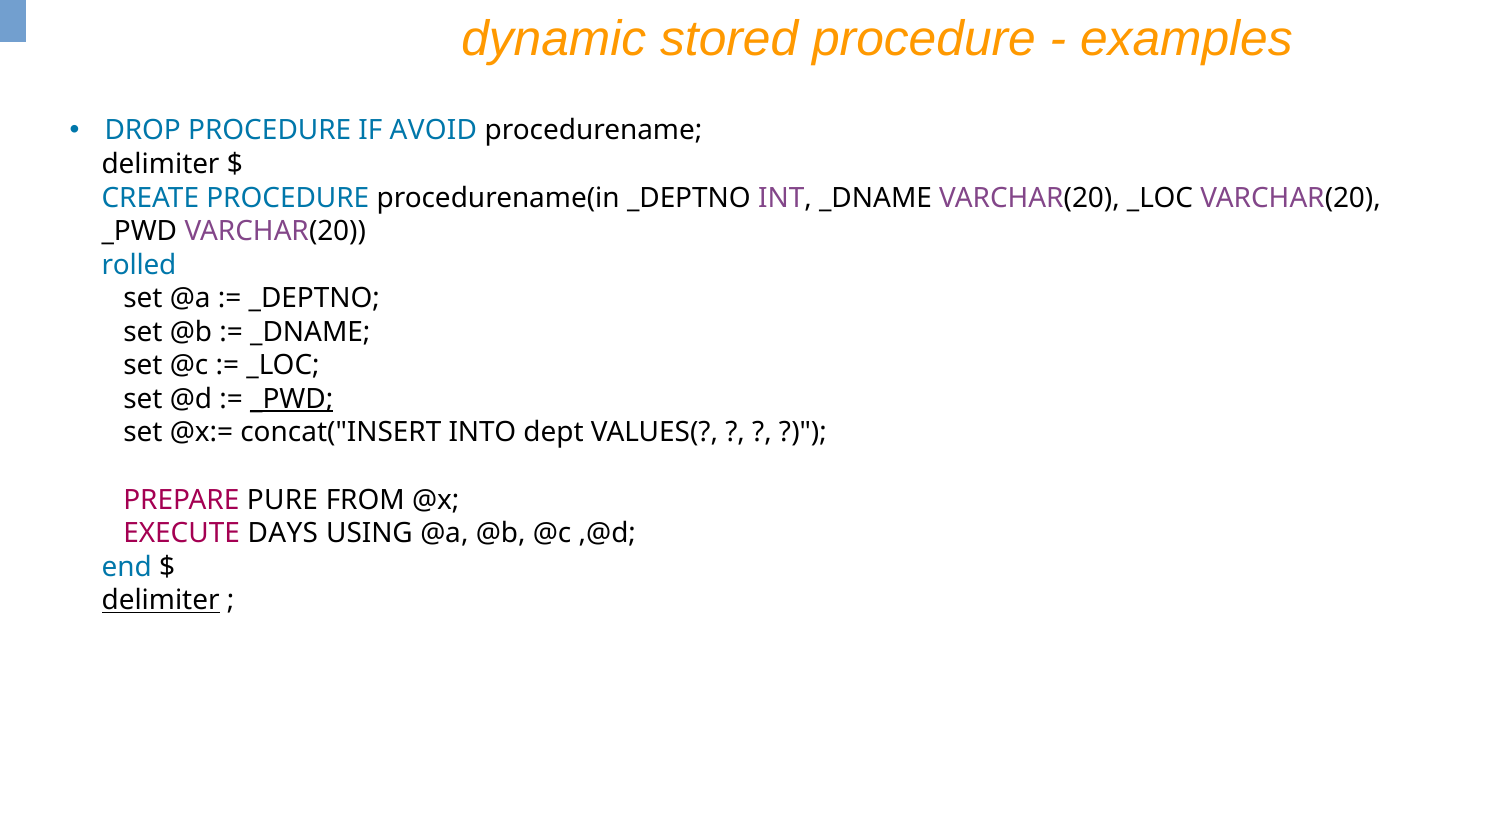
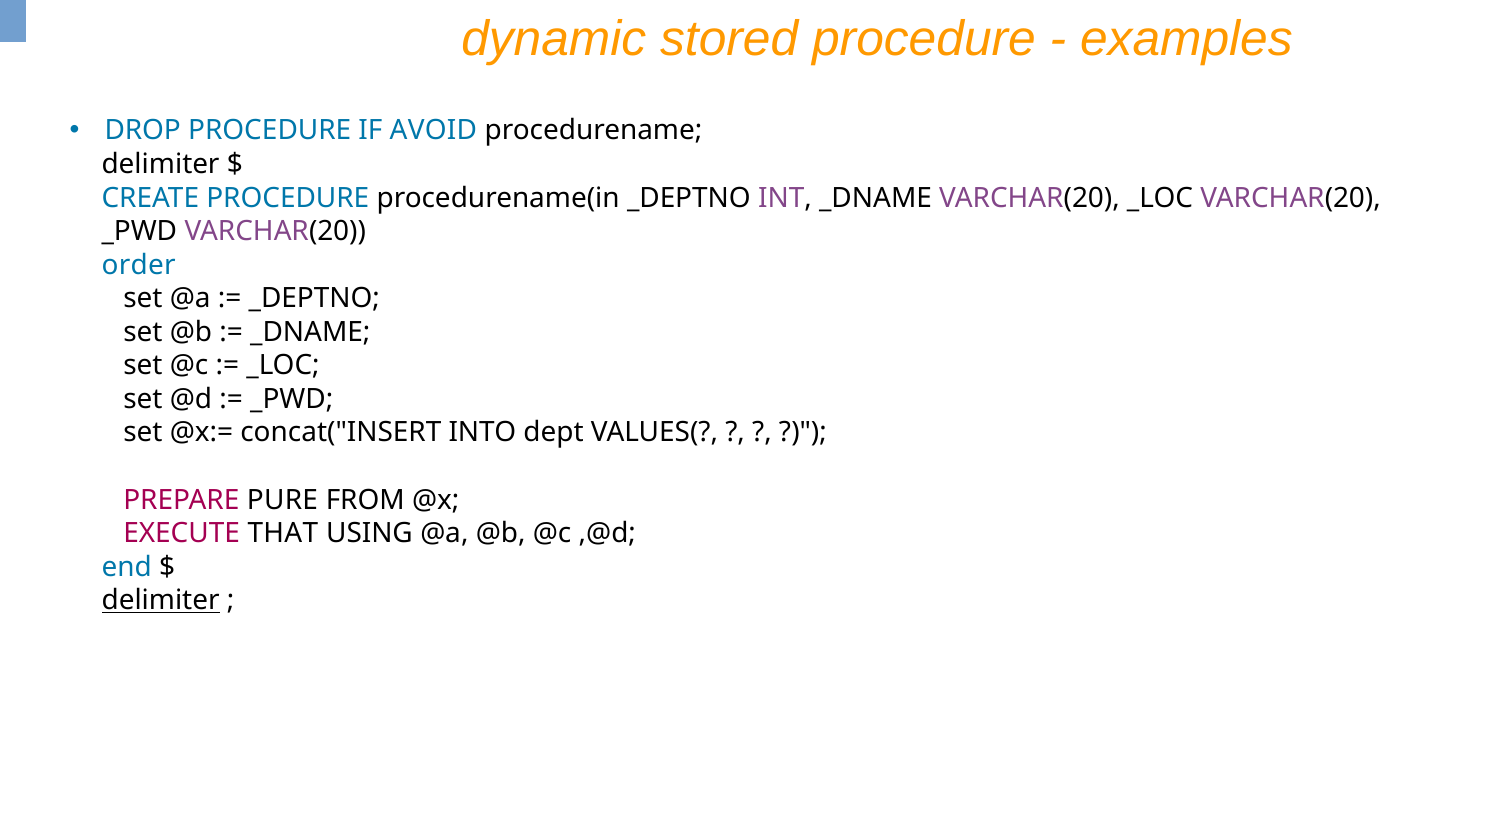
rolled: rolled -> order
_PWD at (292, 399) underline: present -> none
DAYS: DAYS -> THAT
